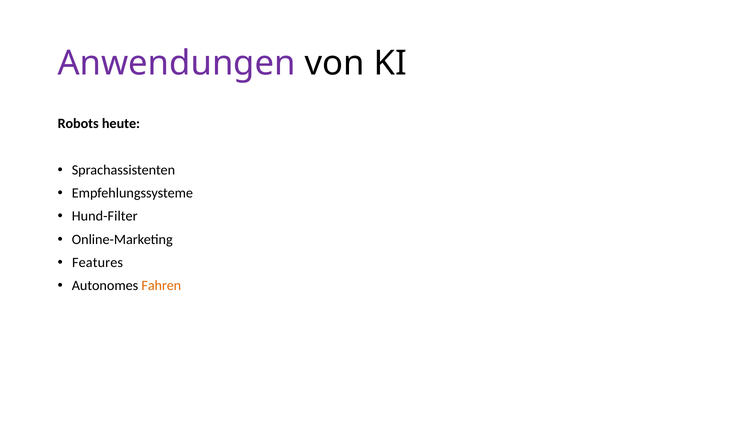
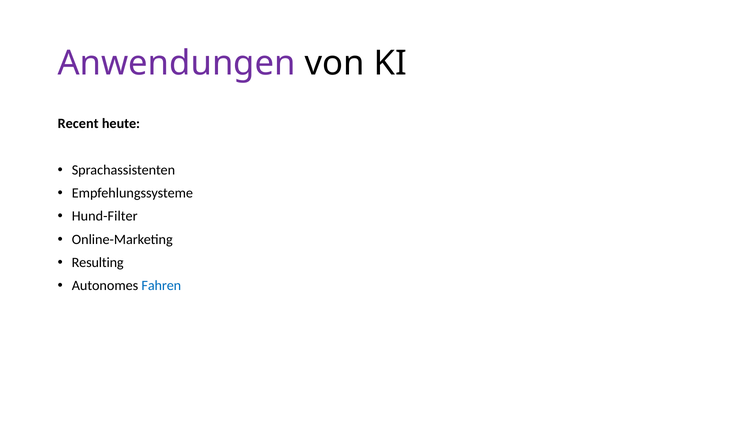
Robots: Robots -> Recent
Features: Features -> Resulting
Fahren colour: orange -> blue
